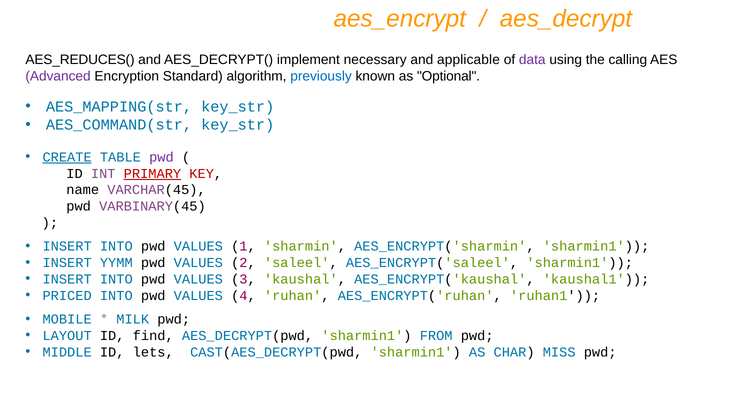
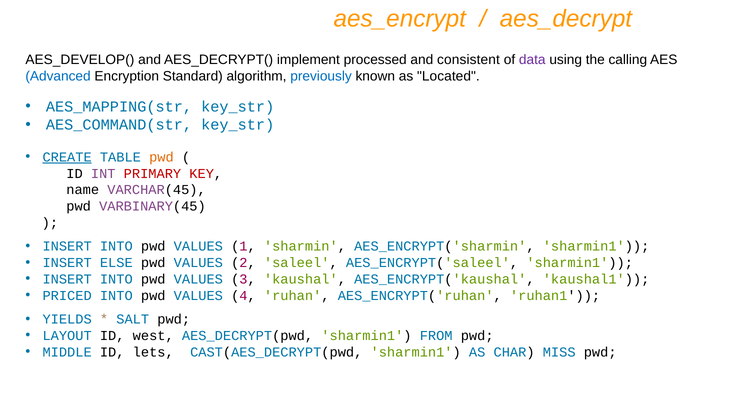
AES_REDUCES(: AES_REDUCES( -> AES_DEVELOP(
necessary: necessary -> processed
applicable: applicable -> consistent
Advanced colour: purple -> blue
Optional: Optional -> Located
pwd at (161, 157) colour: purple -> orange
PRIMARY underline: present -> none
YYMM: YYMM -> ELSE
MOBILE: MOBILE -> YIELDS
MILK: MILK -> SALT
find: find -> west
